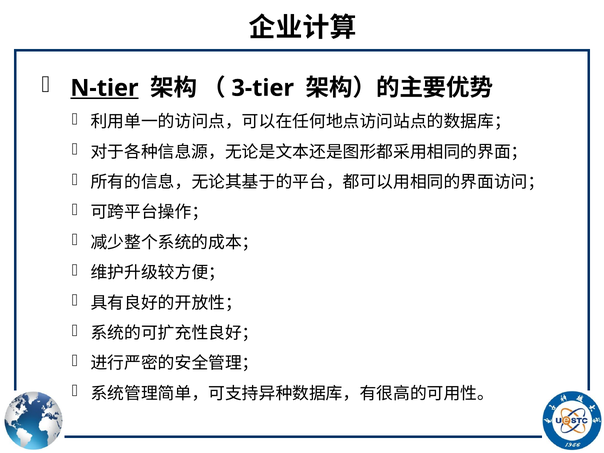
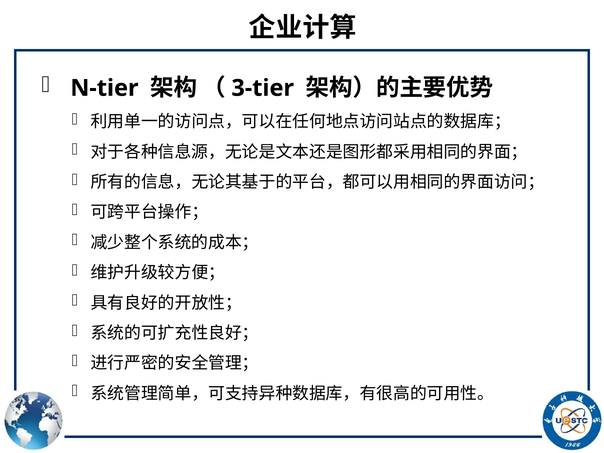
N-tier underline: present -> none
